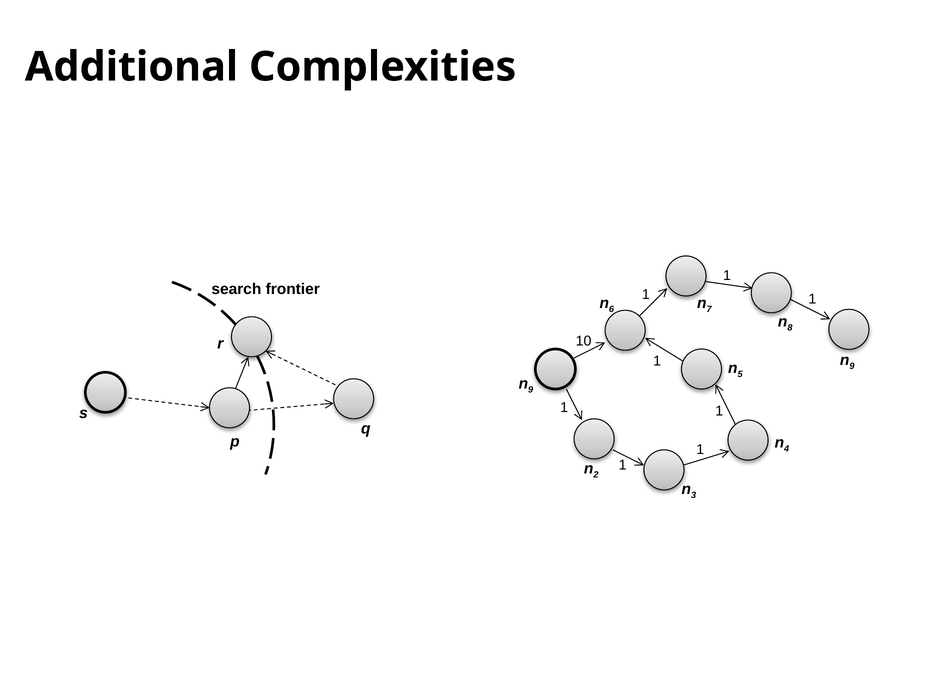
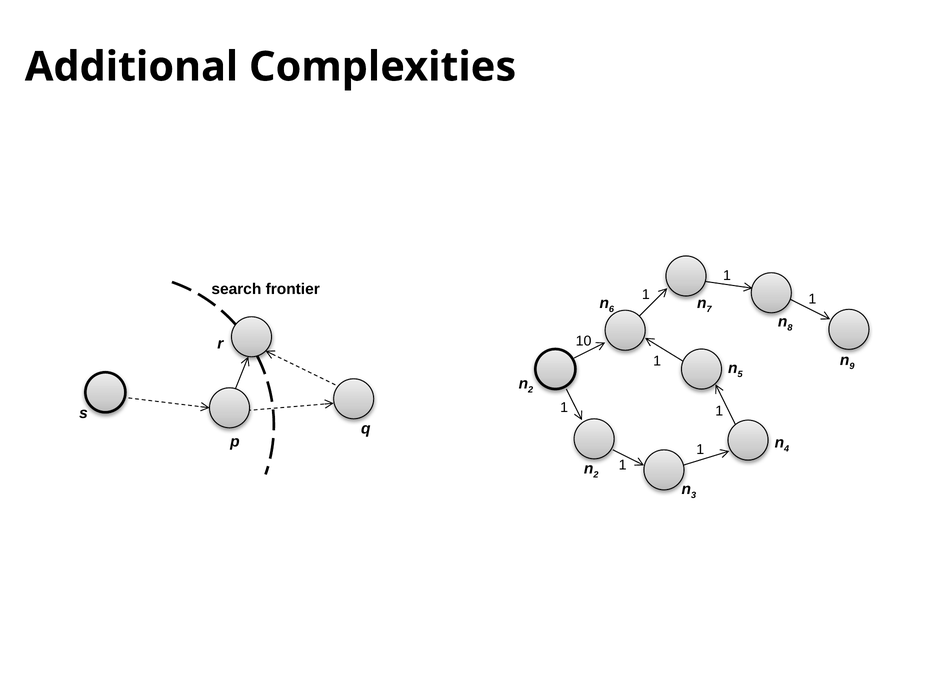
9 at (531, 390): 9 -> 2
